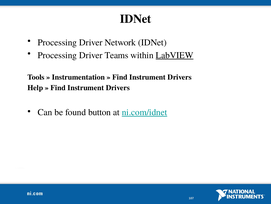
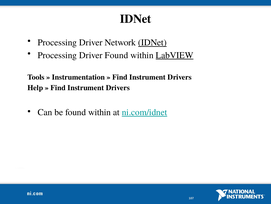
IDNet at (152, 42) underline: none -> present
Driver Teams: Teams -> Found
be found button: button -> within
